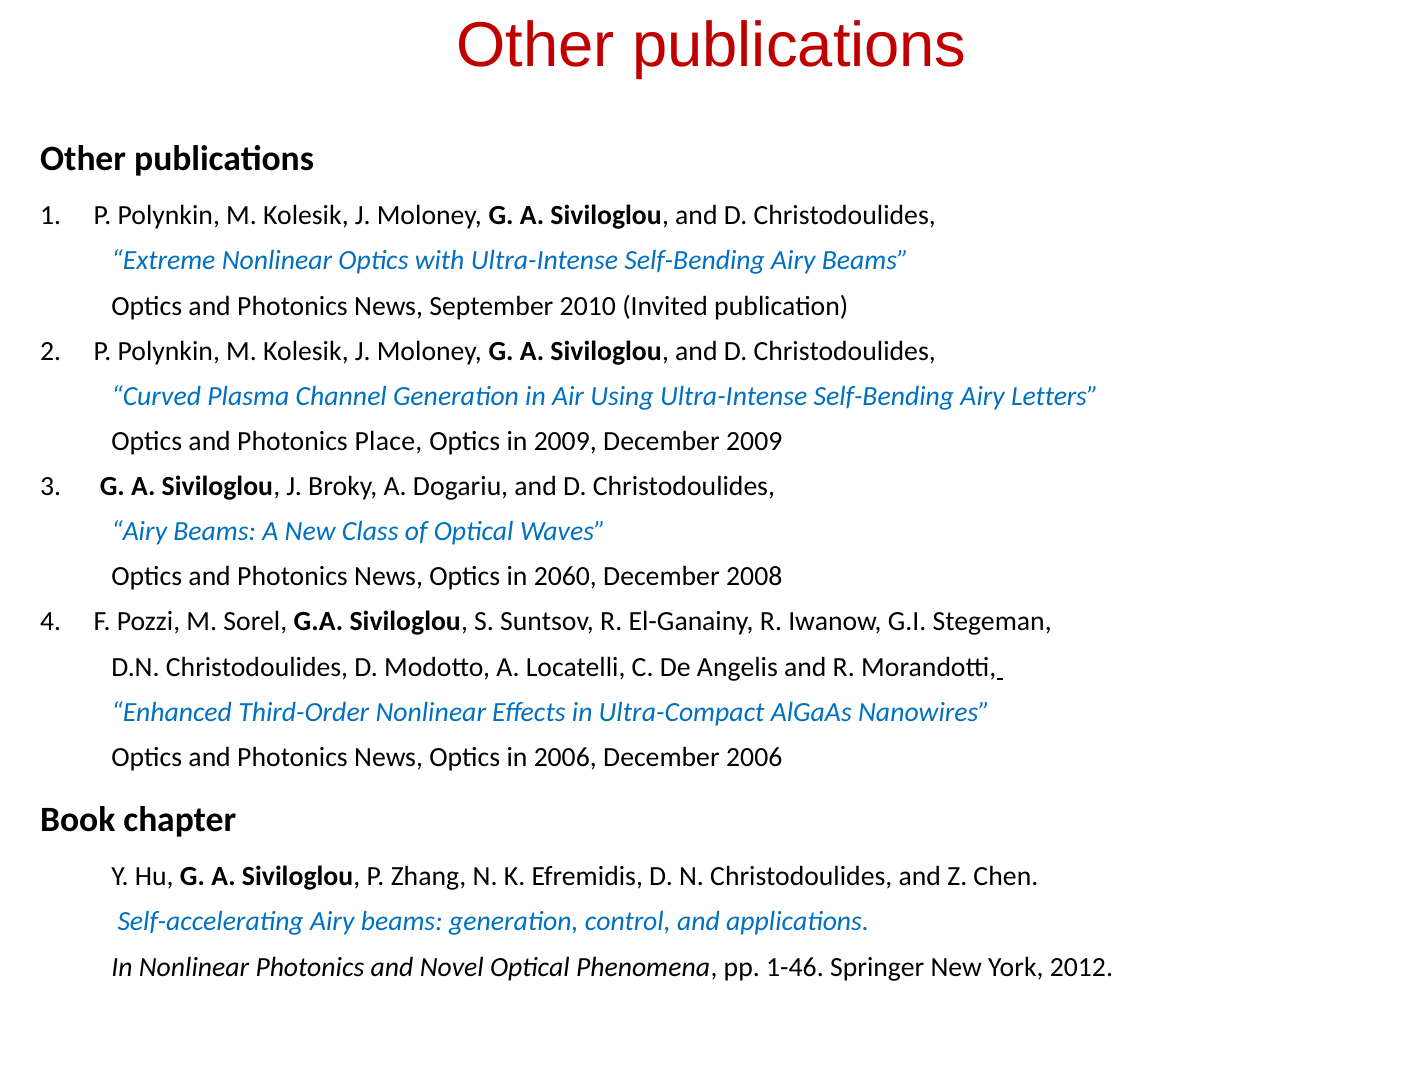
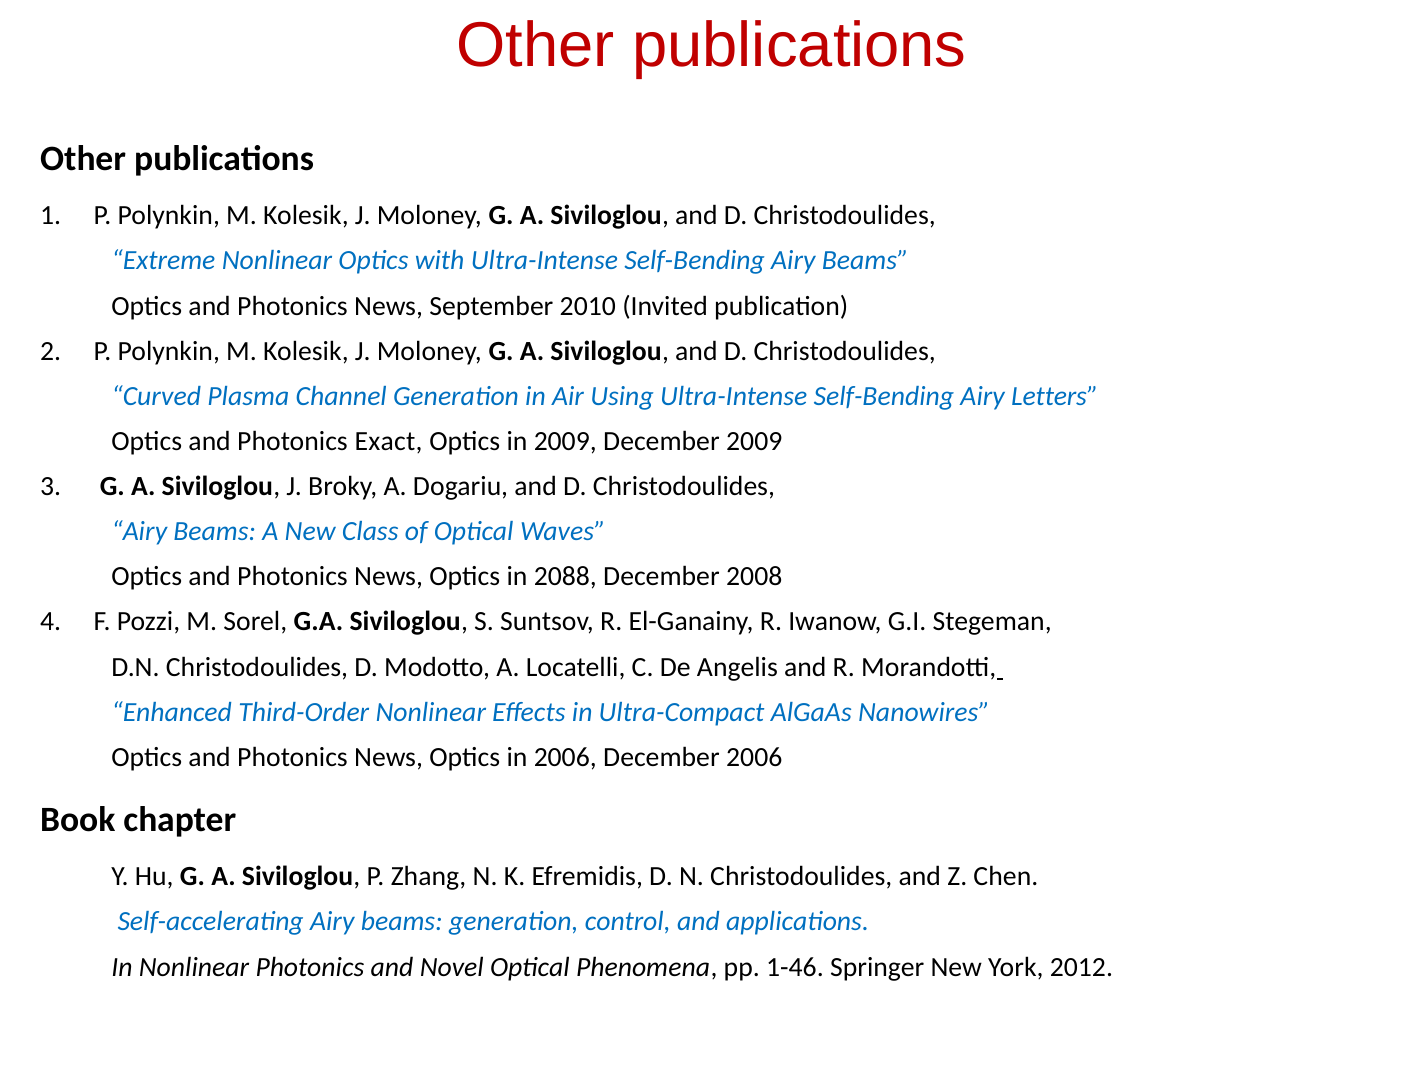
Place: Place -> Exact
2060: 2060 -> 2088
